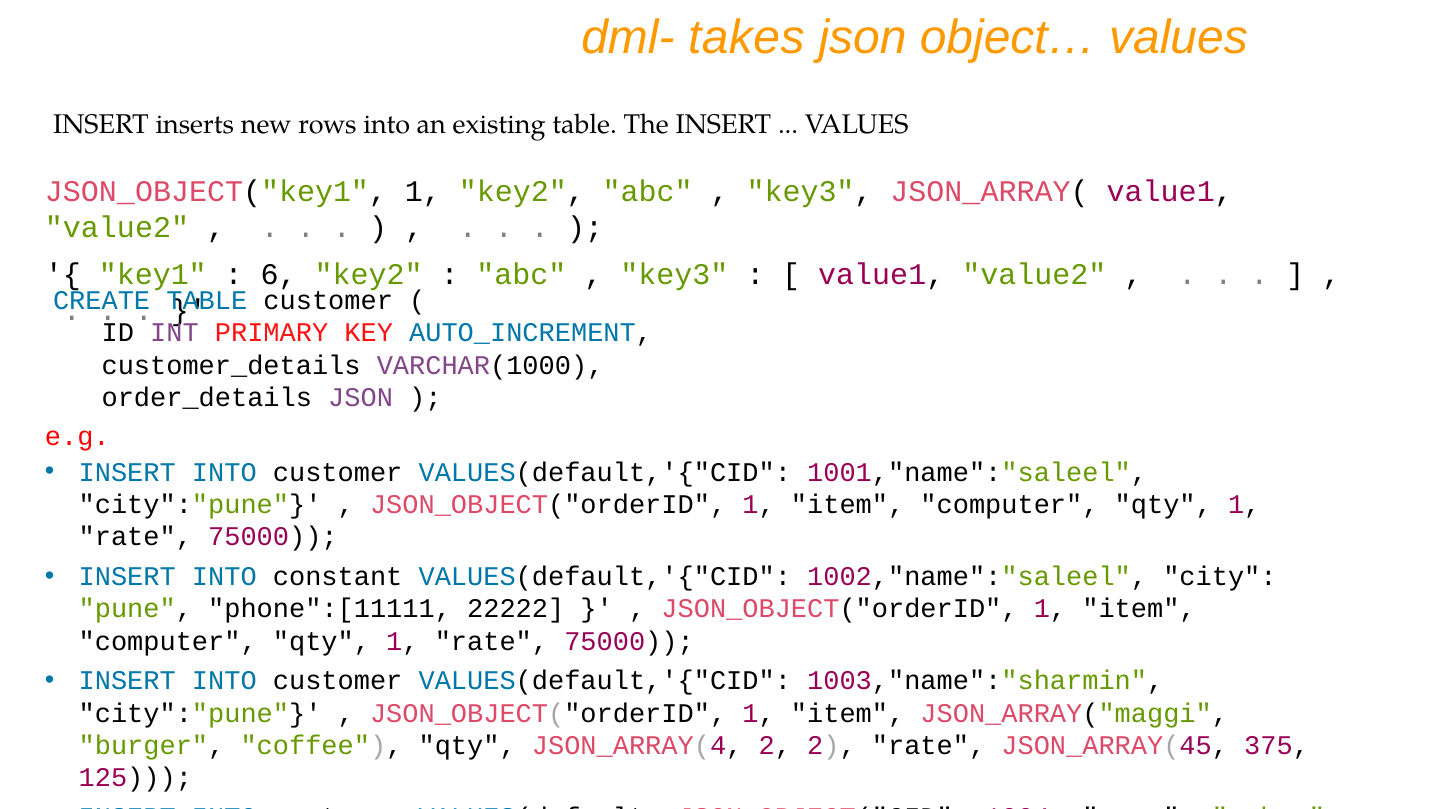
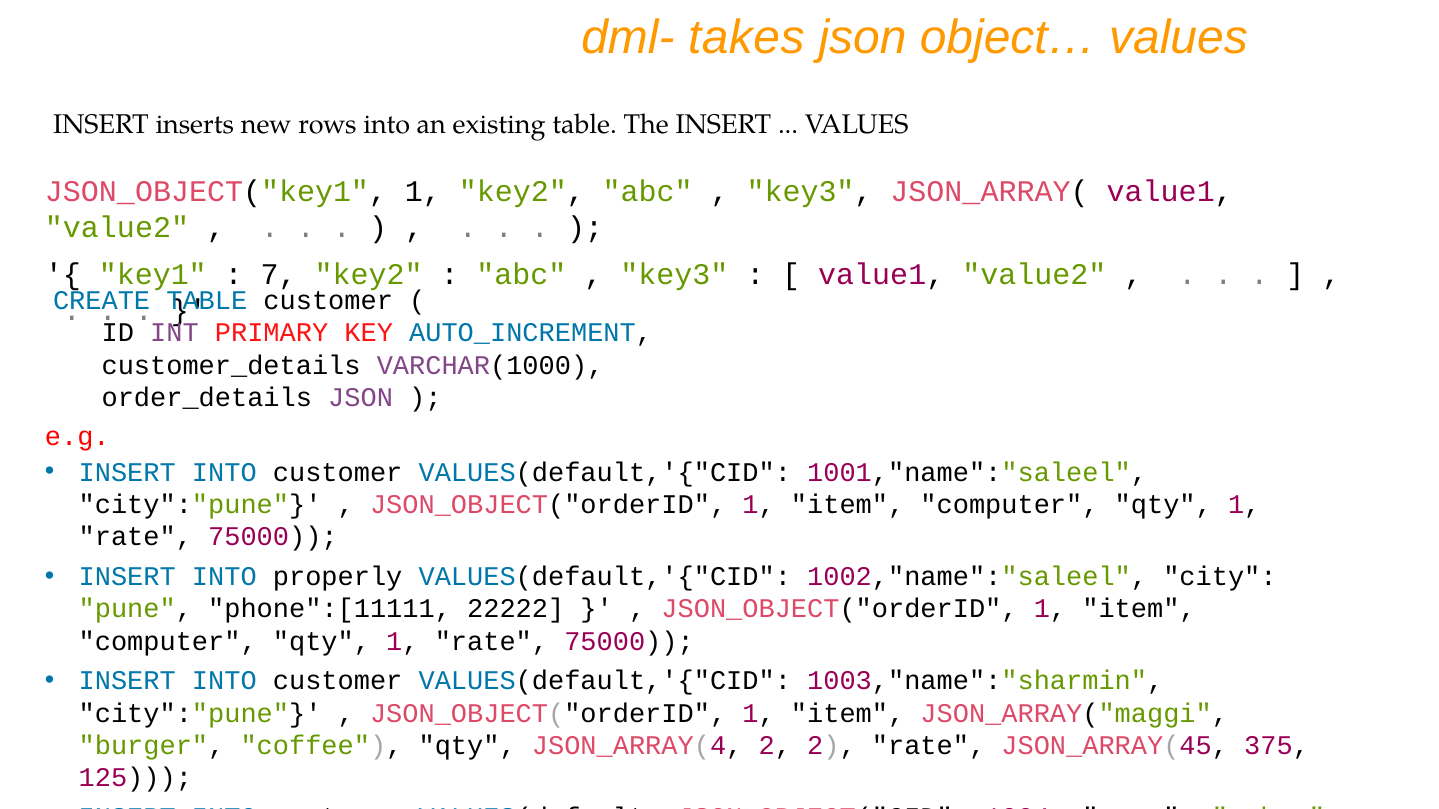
6: 6 -> 7
constant: constant -> properly
